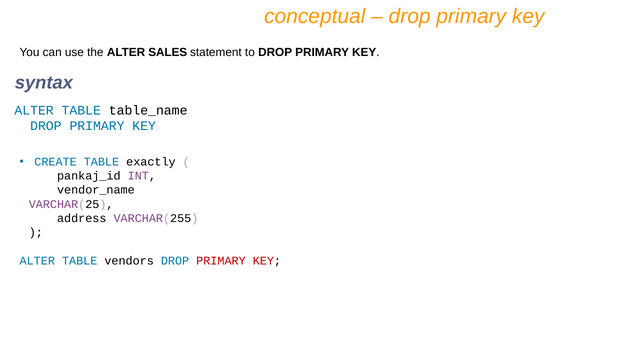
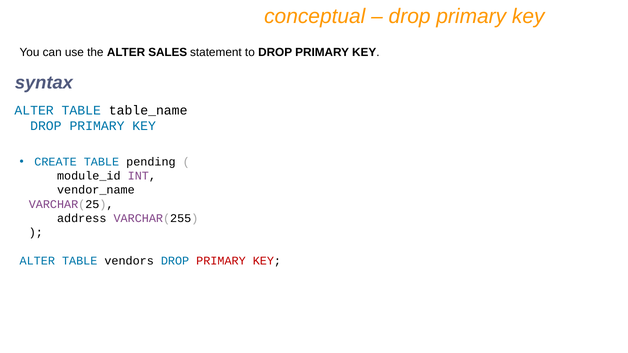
exactly: exactly -> pending
pankaj_id: pankaj_id -> module_id
